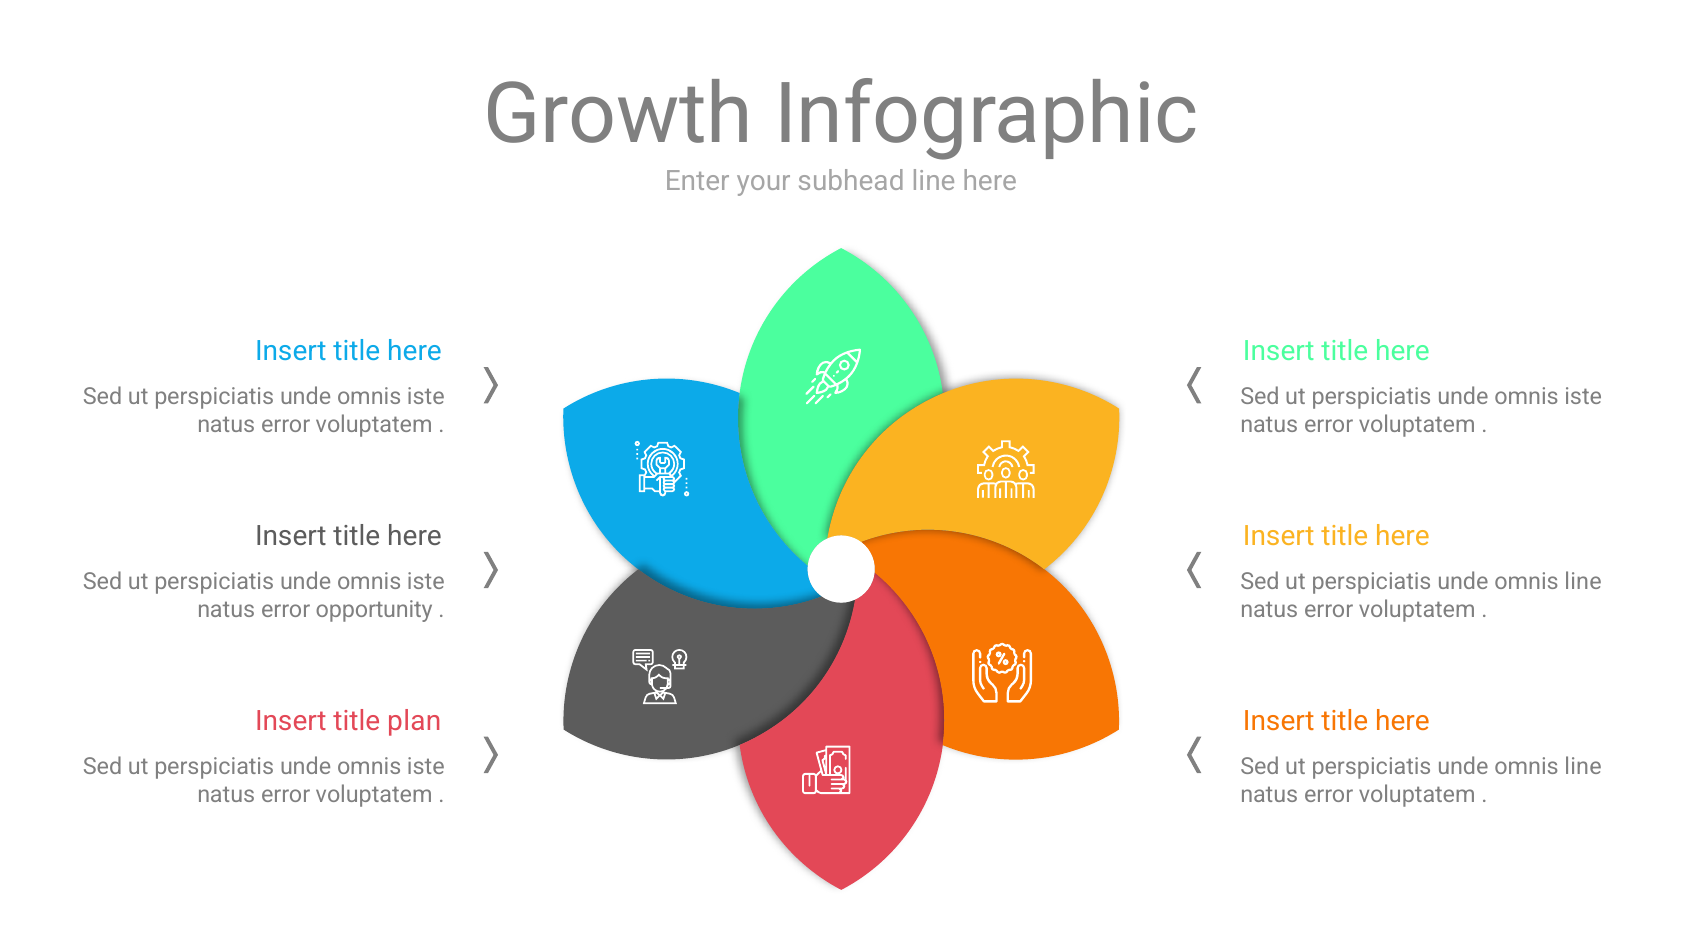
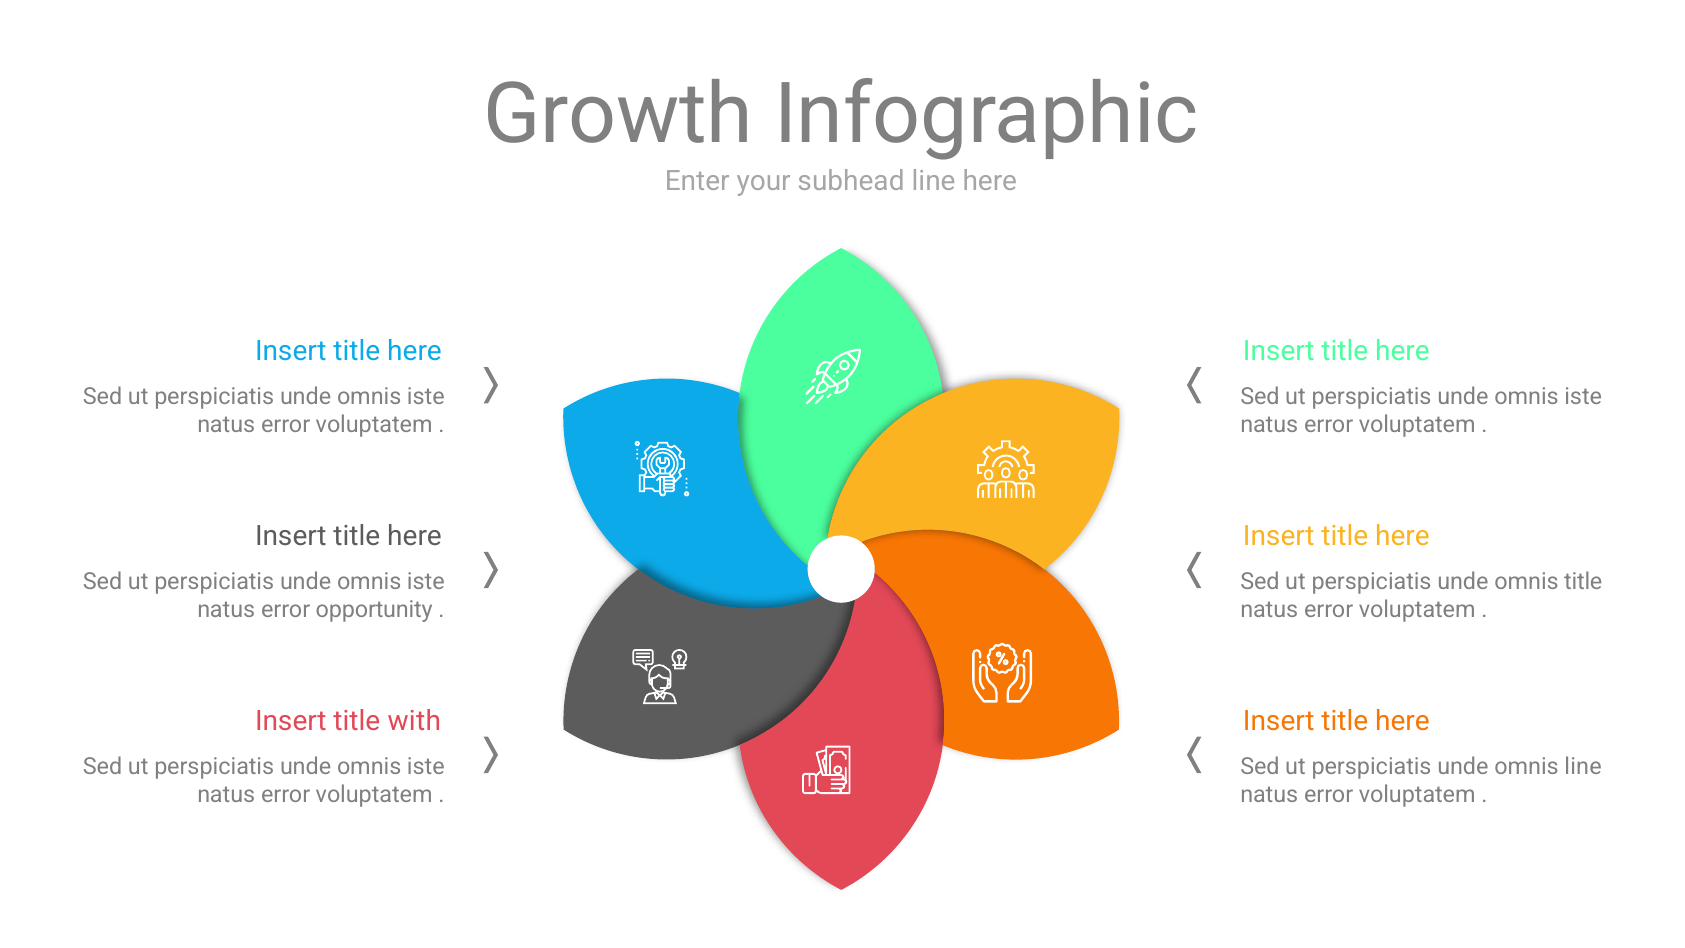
line at (1583, 581): line -> title
plan: plan -> with
